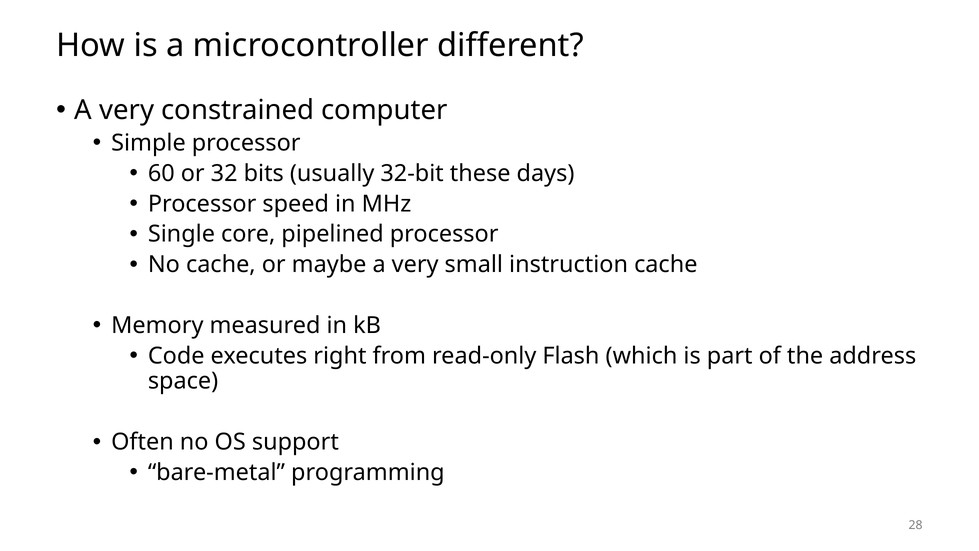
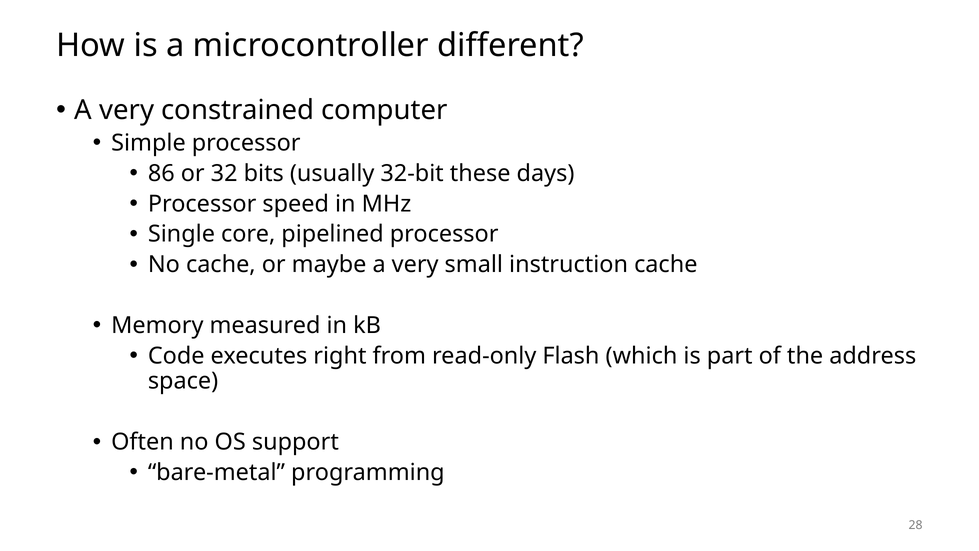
60: 60 -> 86
